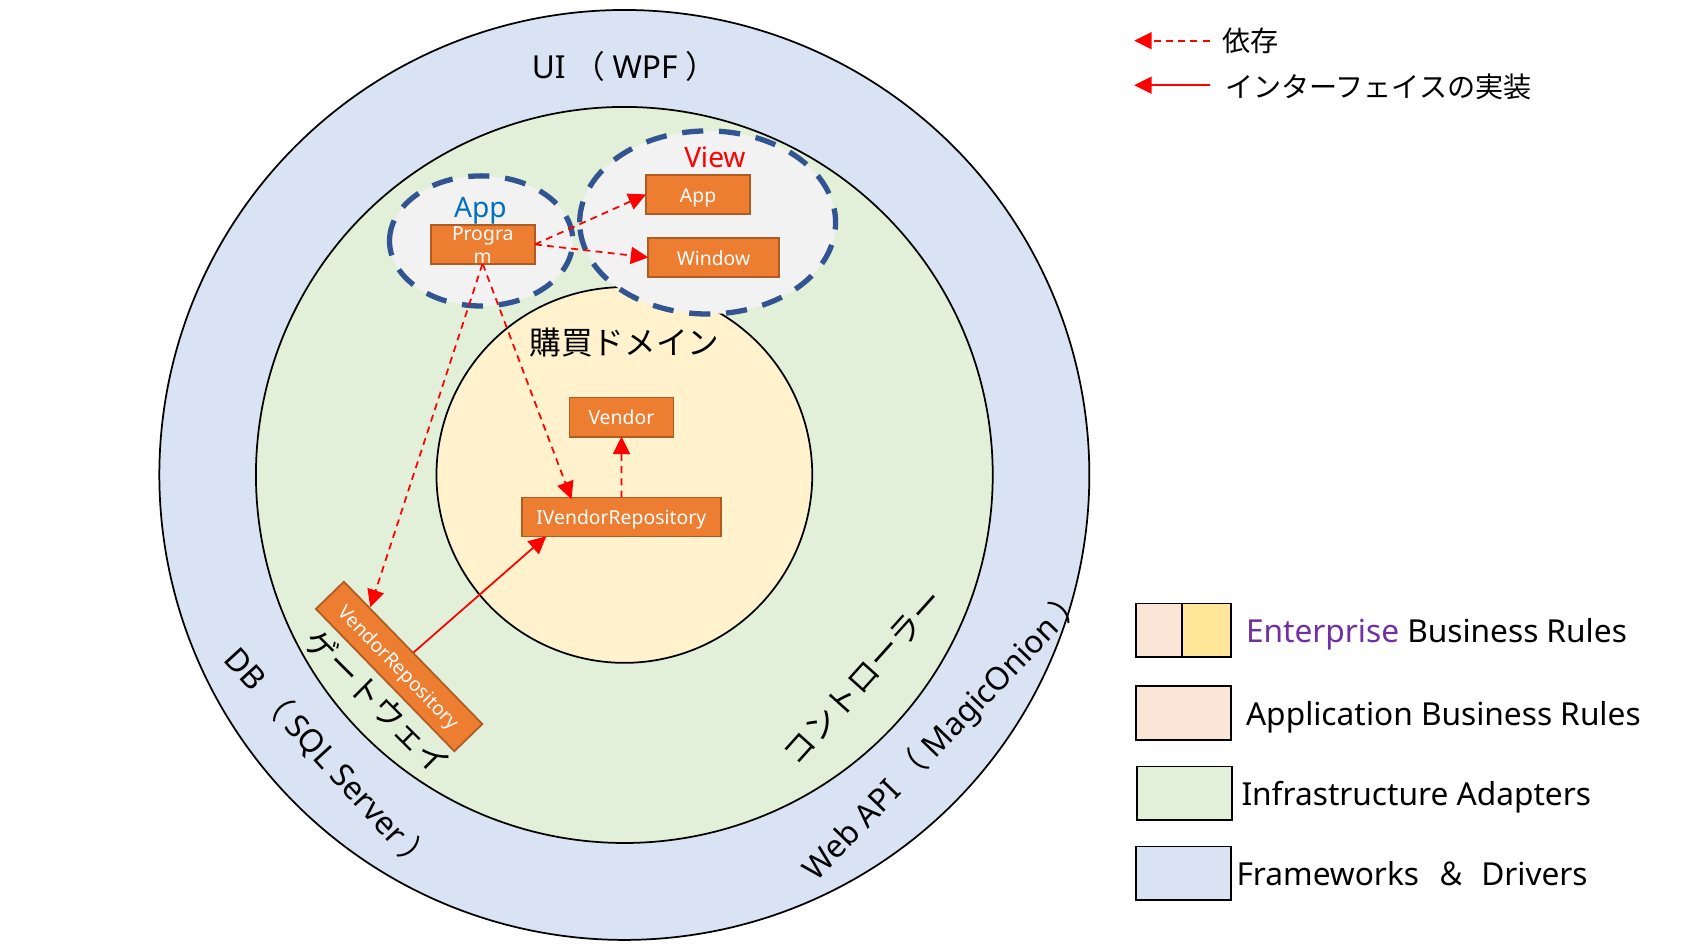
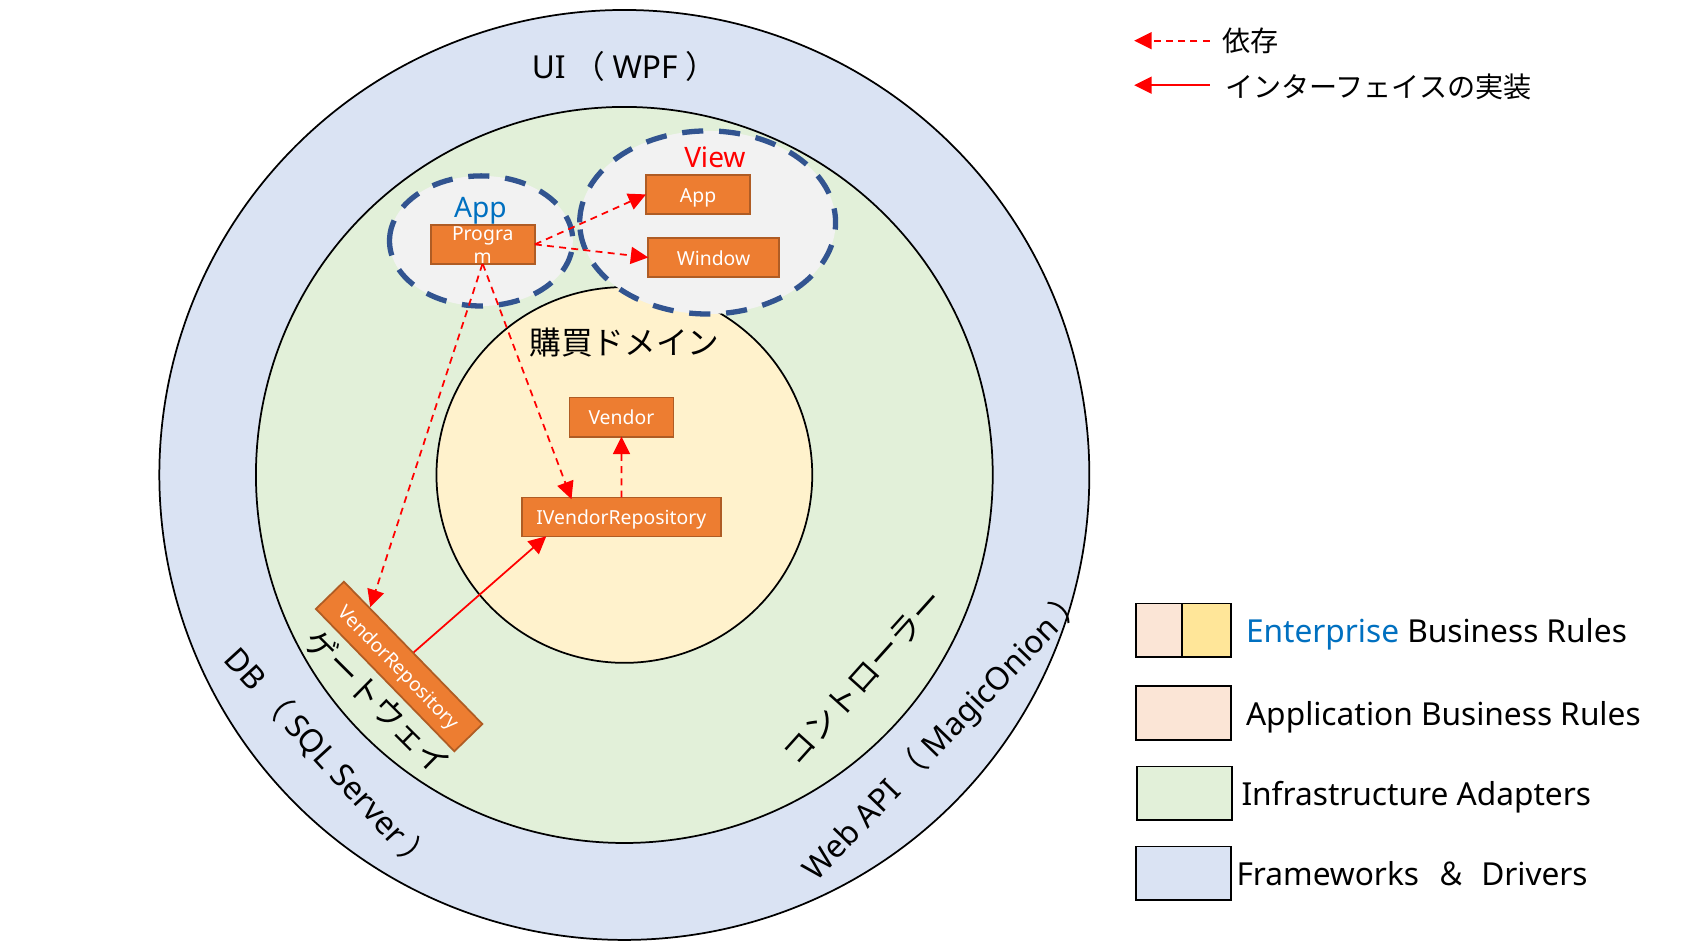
Enterprise colour: purple -> blue
